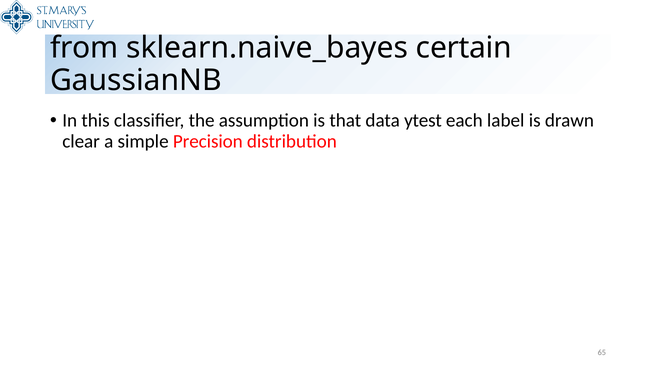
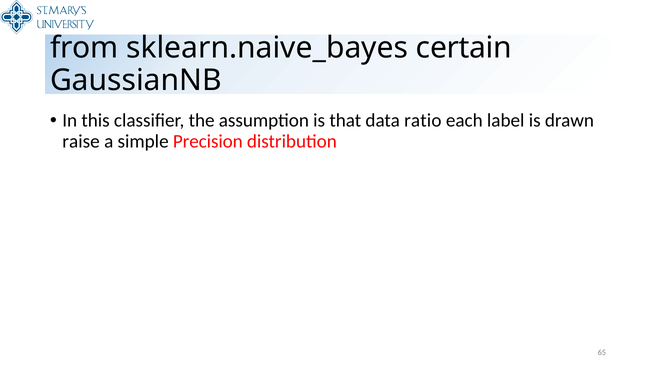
ytest: ytest -> ratio
clear: clear -> raise
